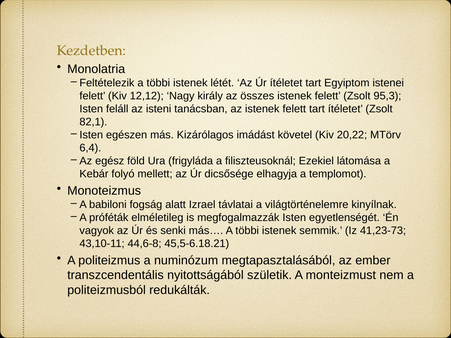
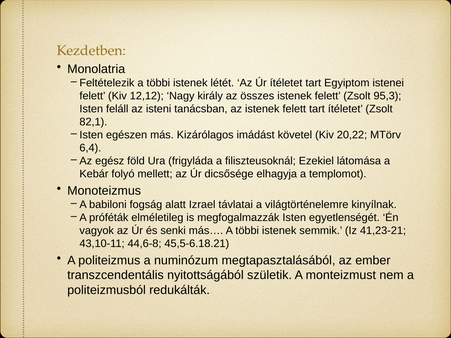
41,23-73: 41,23-73 -> 41,23-21
